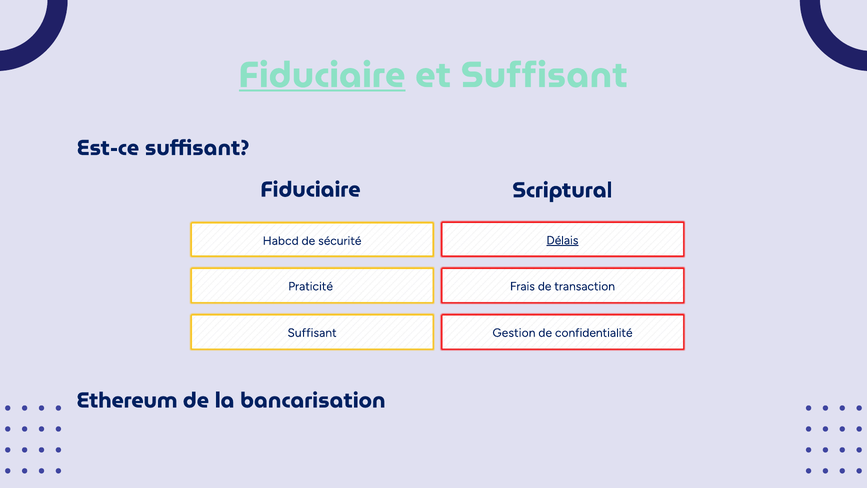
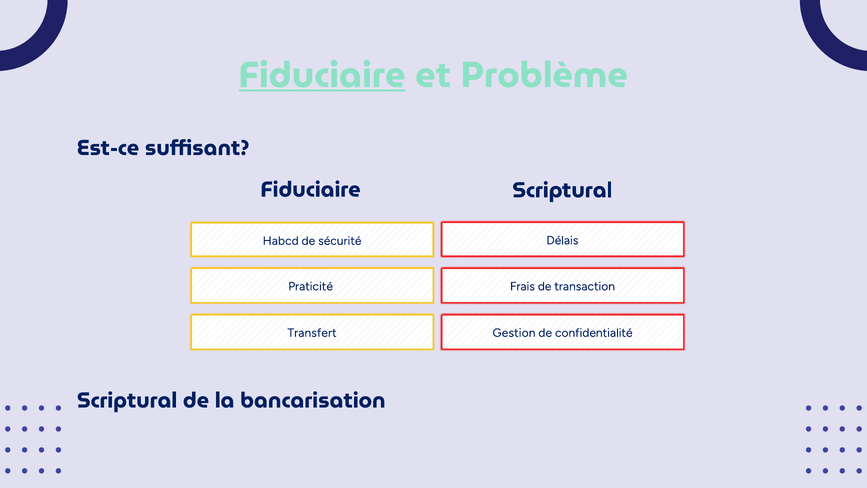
et Suffisant: Suffisant -> Problème
Délais underline: present -> none
Suffisant at (312, 333): Suffisant -> Transfert
Ethereum at (127, 400): Ethereum -> Scriptural
